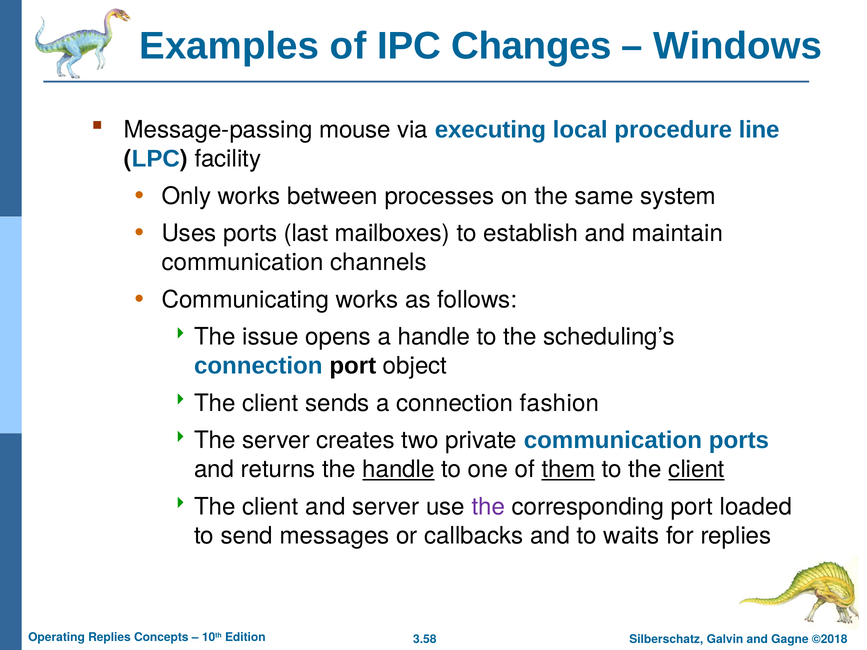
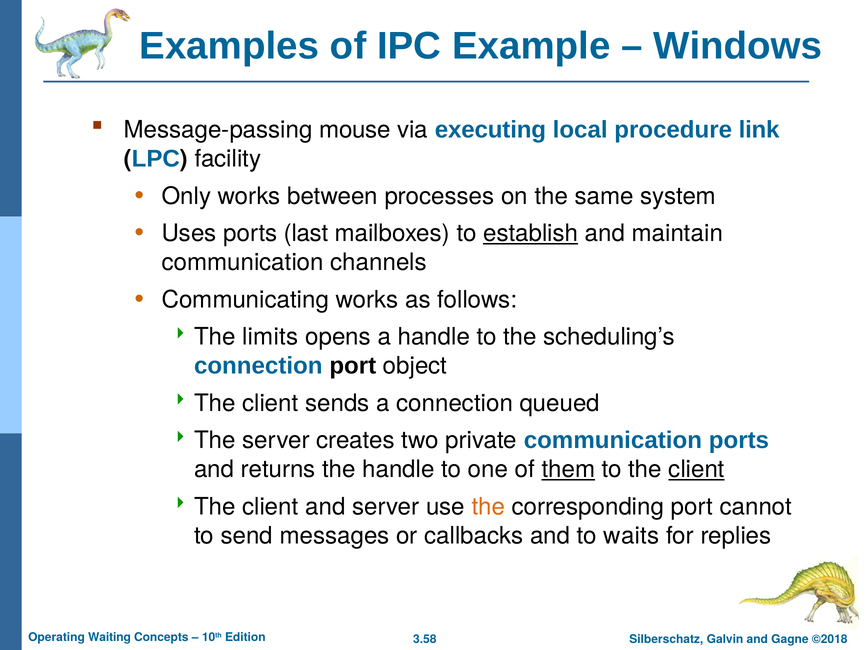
Changes: Changes -> Example
line: line -> link
establish underline: none -> present
issue: issue -> limits
fashion: fashion -> queued
handle at (398, 470) underline: present -> none
the at (488, 507) colour: purple -> orange
loaded: loaded -> cannot
Replies at (109, 638): Replies -> Waiting
